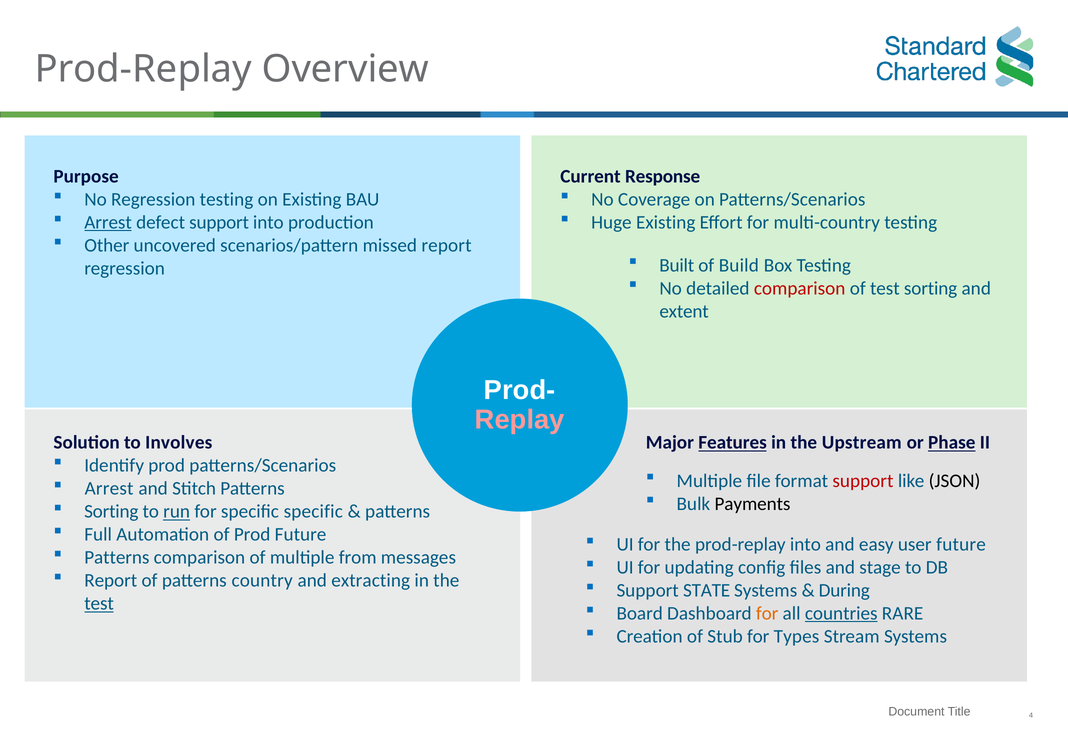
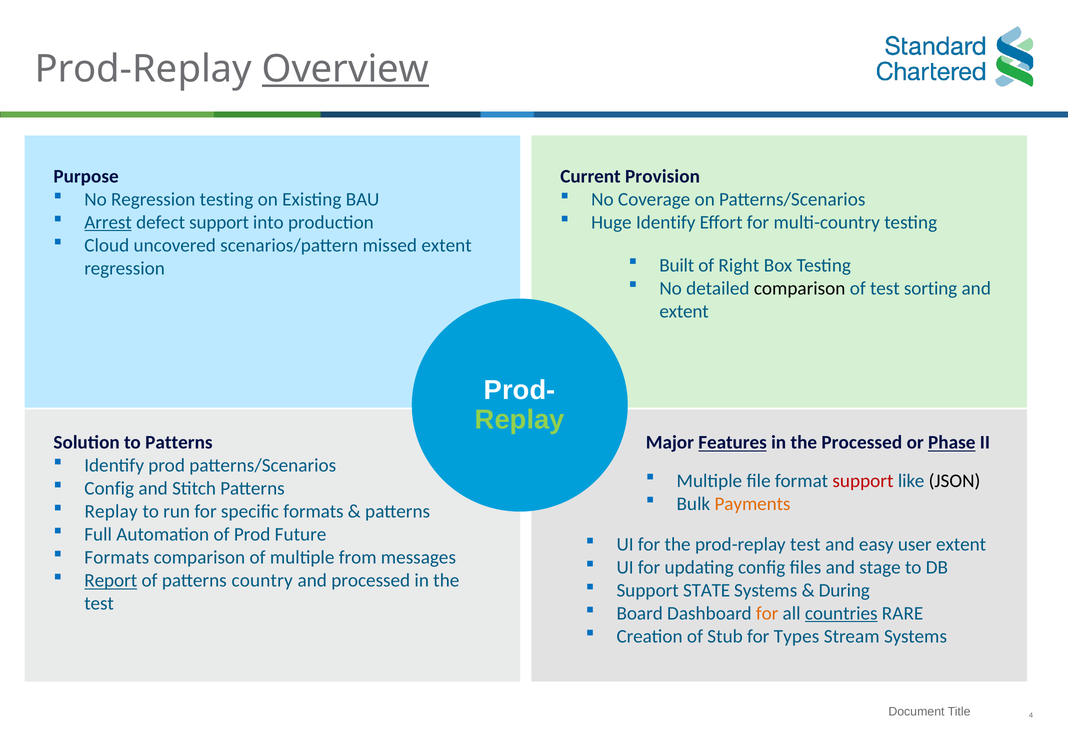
Overview underline: none -> present
Response: Response -> Provision
Huge Existing: Existing -> Identify
Other: Other -> Cloud
missed report: report -> extent
Build: Build -> Right
comparison at (800, 288) colour: red -> black
Replay at (520, 420) colour: pink -> light green
to Involves: Involves -> Patterns
the Upstream: Upstream -> Processed
Arrest at (109, 489): Arrest -> Config
Payments colour: black -> orange
Sorting at (111, 512): Sorting -> Replay
run underline: present -> none
specific specific: specific -> formats
prod-replay into: into -> test
user future: future -> extent
Patterns at (117, 558): Patterns -> Formats
Report at (111, 581) underline: none -> present
and extracting: extracting -> processed
test at (99, 604) underline: present -> none
